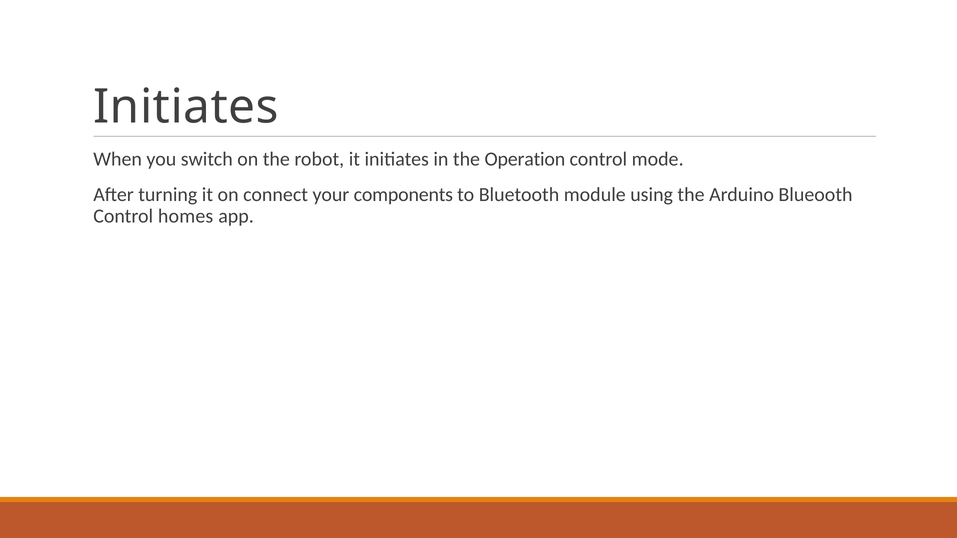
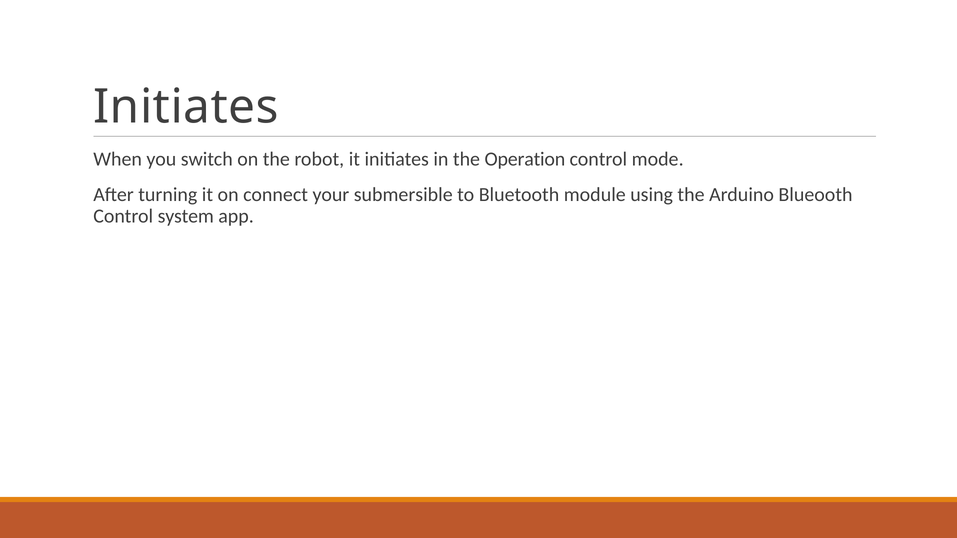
components: components -> submersible
homes: homes -> system
